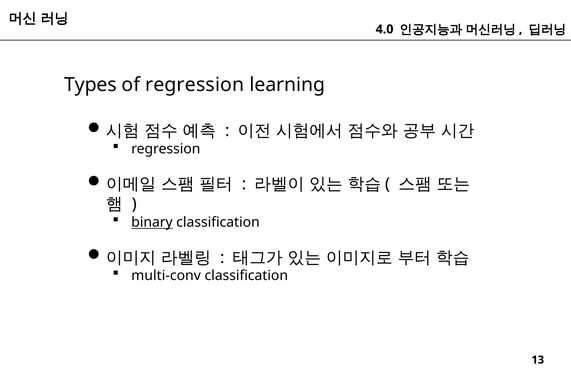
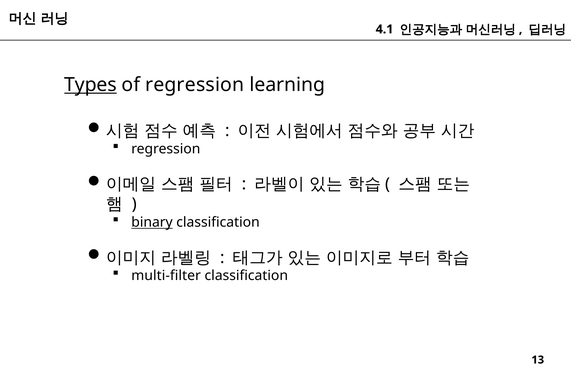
4.0: 4.0 -> 4.1
Types underline: none -> present
multi-conv: multi-conv -> multi-filter
